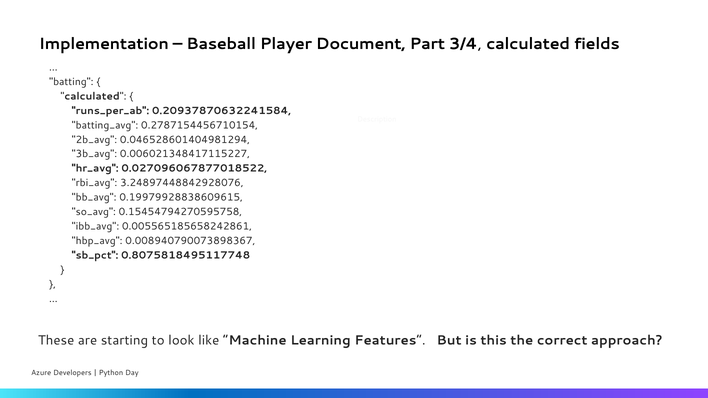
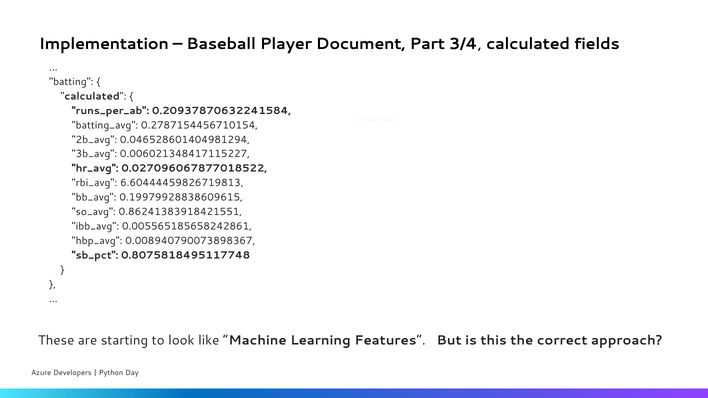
3.24897448842928076: 3.24897448842928076 -> 6.60444459826719813
0.15454794270595758: 0.15454794270595758 -> 0.86241383918421551
